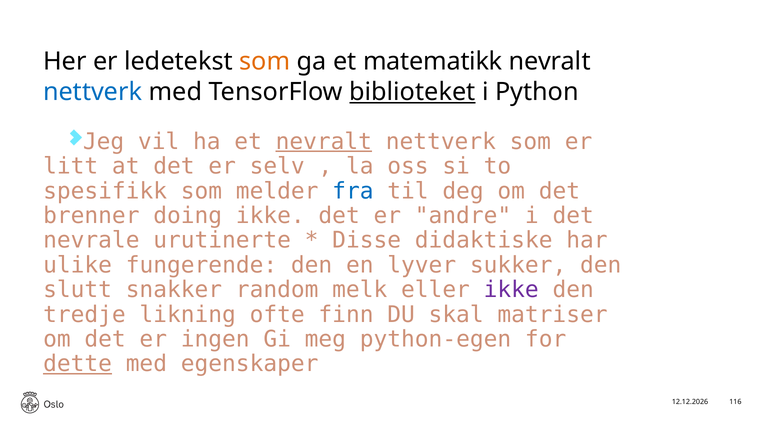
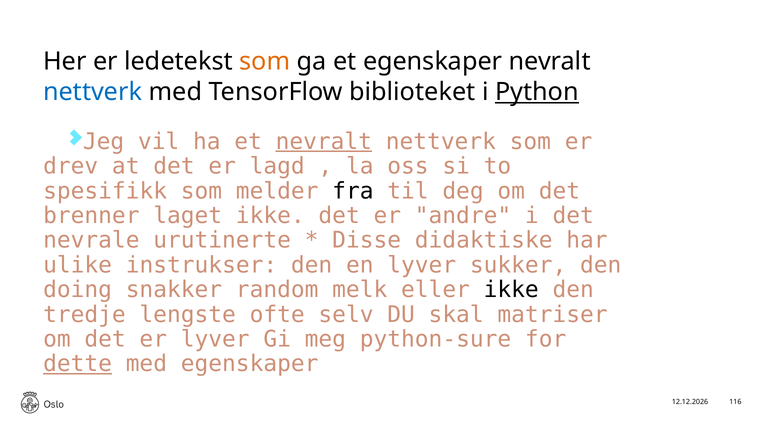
et matematikk: matematikk -> egenskaper
biblioteket underline: present -> none
Python underline: none -> present
litt: litt -> drev
selv: selv -> lagd
fra colour: blue -> black
doing: doing -> laget
fungerende: fungerende -> instrukser
slutt: slutt -> doing
ikke at (511, 290) colour: purple -> black
likning: likning -> lengste
finn: finn -> selv
er ingen: ingen -> lyver
python-egen: python-egen -> python-sure
